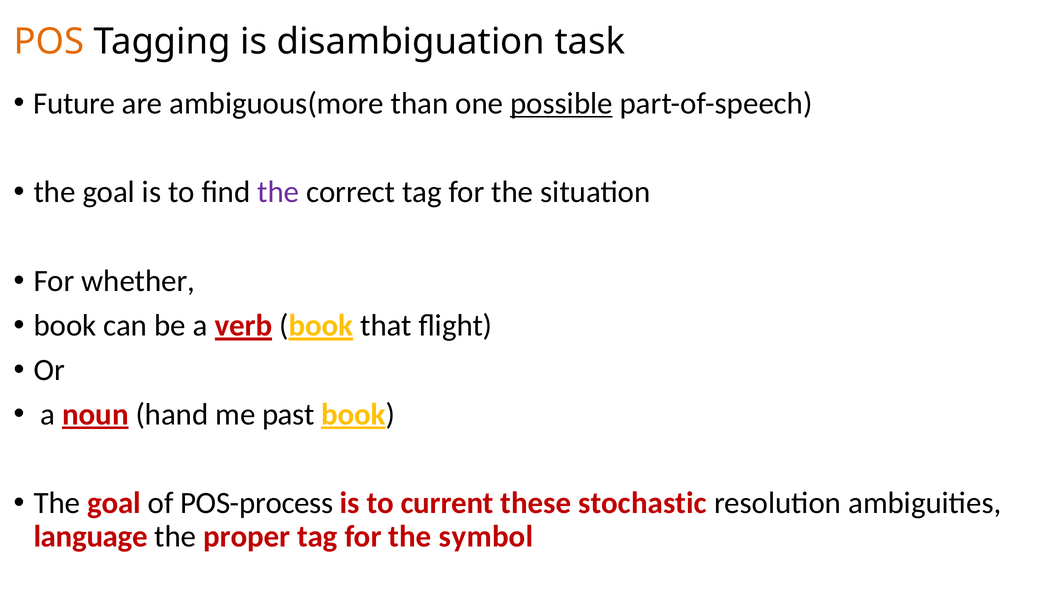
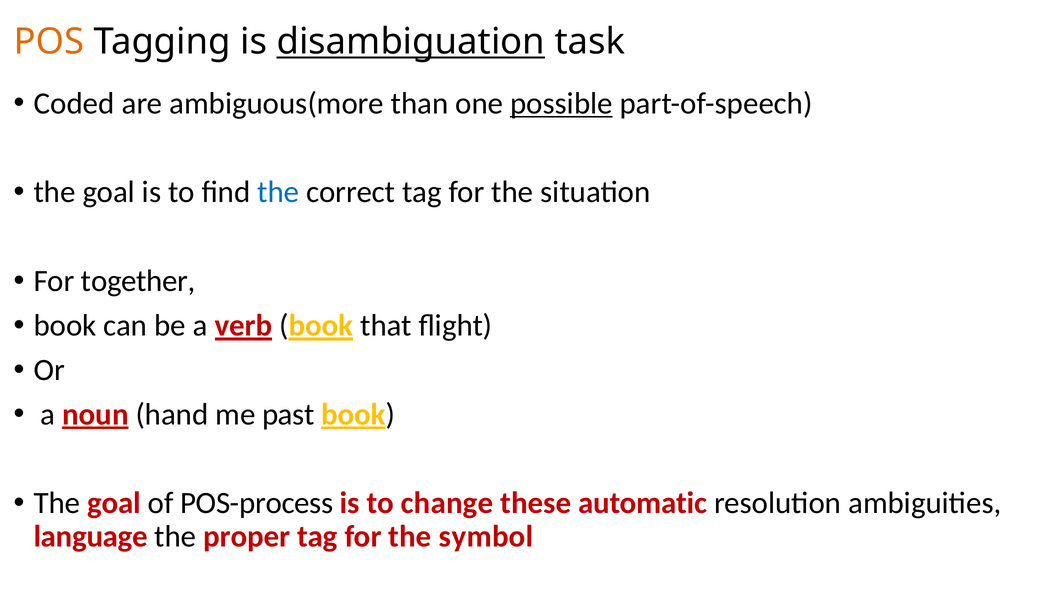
disambiguation underline: none -> present
Future: Future -> Coded
the at (278, 192) colour: purple -> blue
whether: whether -> together
current: current -> change
stochastic: stochastic -> automatic
